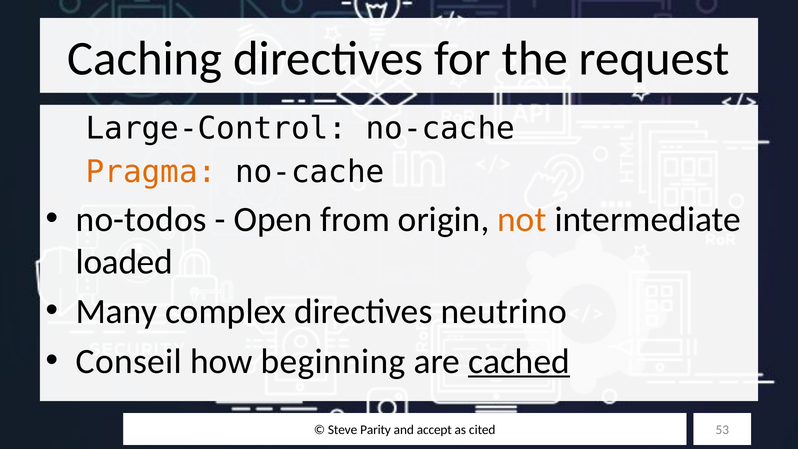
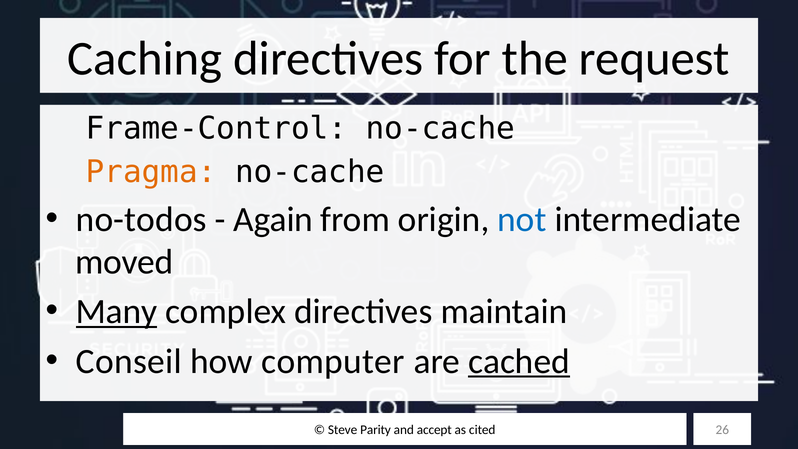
Large-Control: Large-Control -> Frame-Control
Open: Open -> Again
not colour: orange -> blue
loaded: loaded -> moved
Many underline: none -> present
neutrino: neutrino -> maintain
beginning: beginning -> computer
53: 53 -> 26
